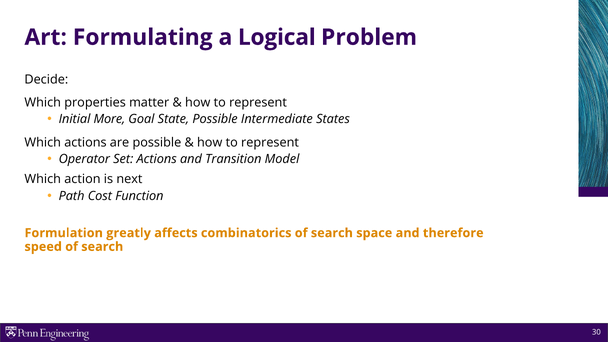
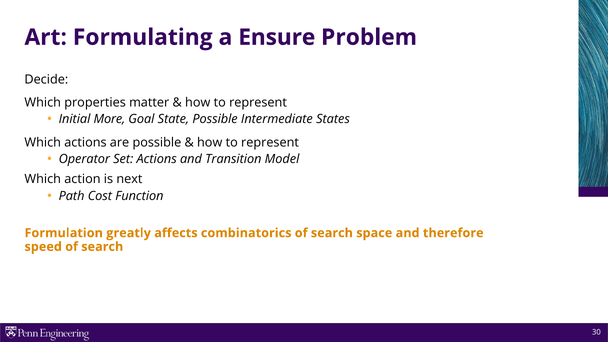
Logical: Logical -> Ensure
